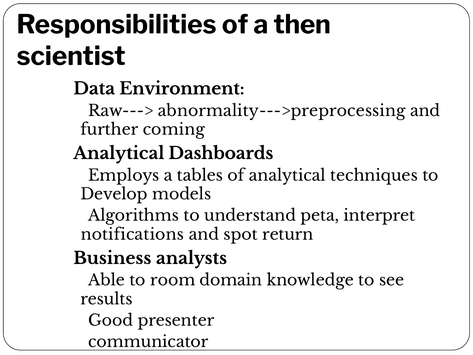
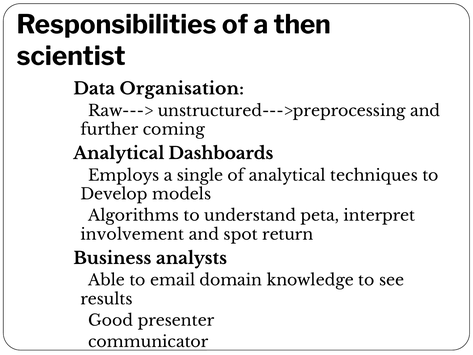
Environment: Environment -> Organisation
abnormality--->preprocessing: abnormality--->preprocessing -> unstructured--->preprocessing
tables: tables -> single
notifications: notifications -> involvement
room: room -> email
